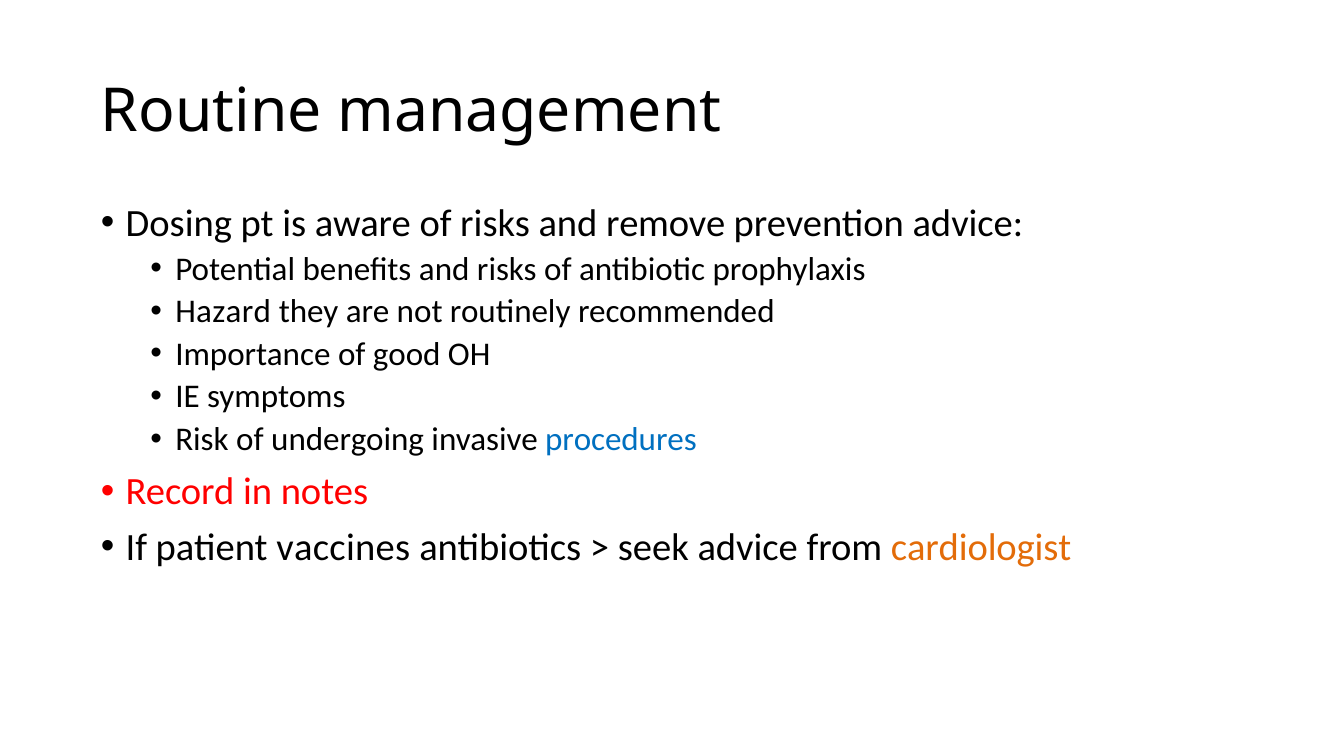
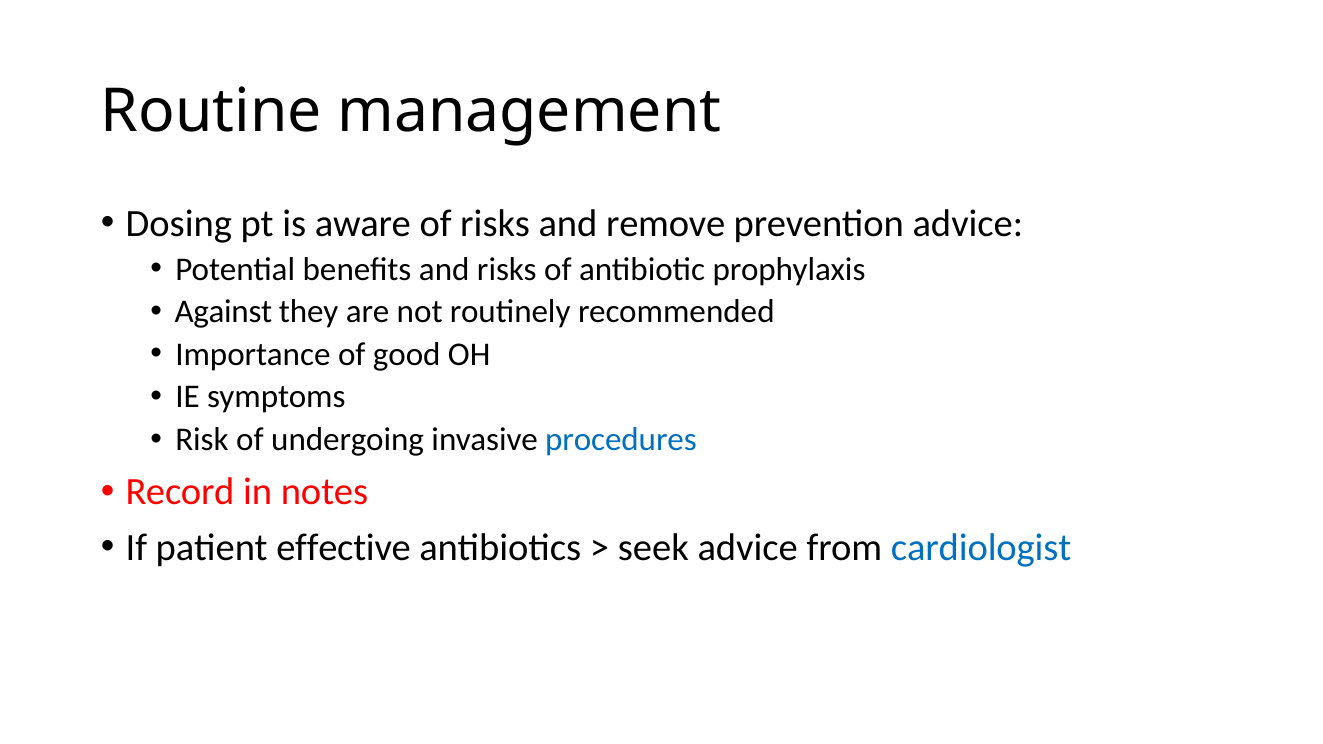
Hazard: Hazard -> Against
vaccines: vaccines -> effective
cardiologist colour: orange -> blue
